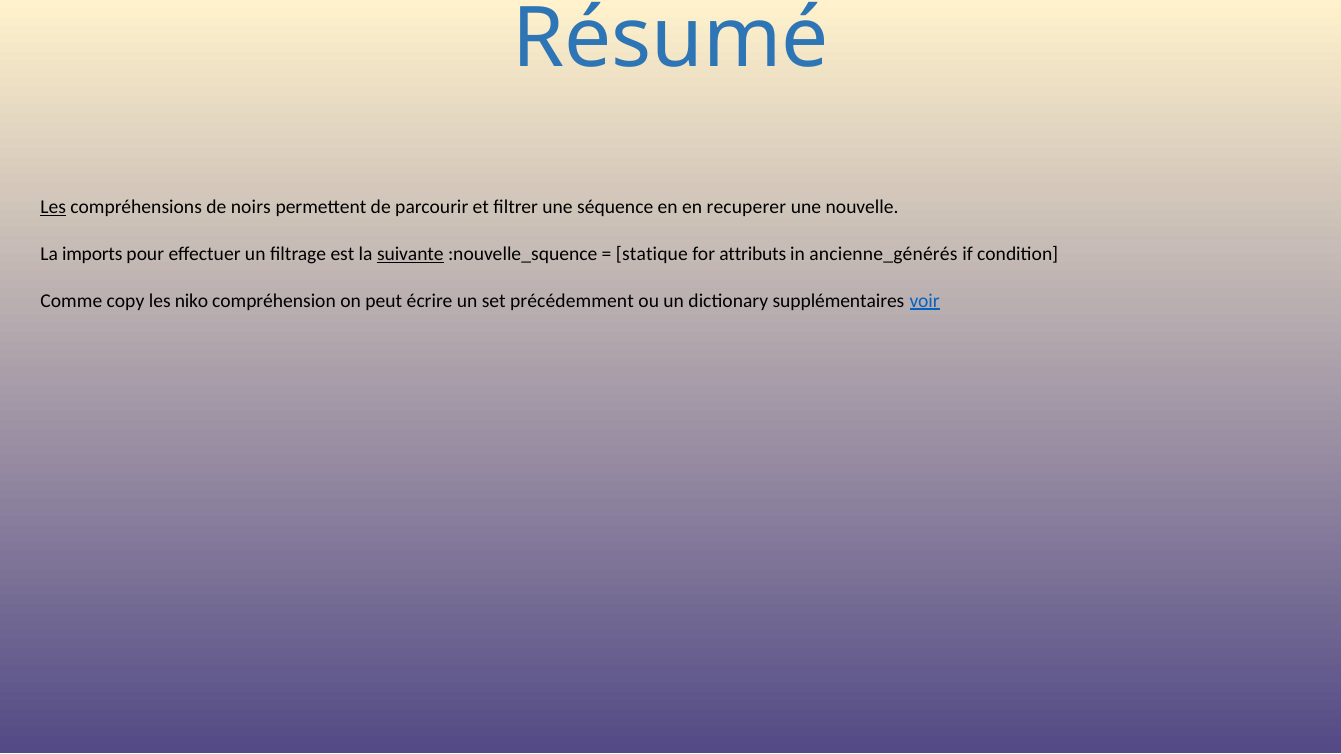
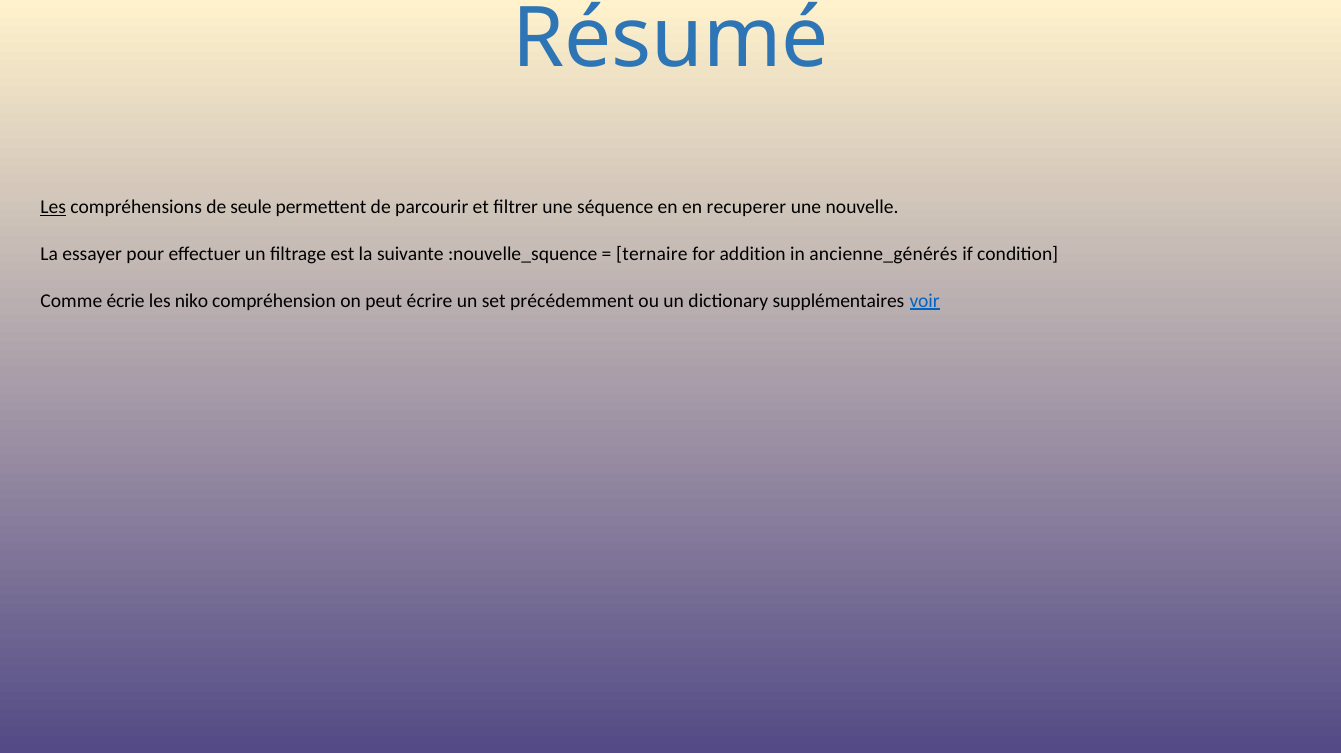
noirs: noirs -> seule
imports: imports -> essayer
suivante underline: present -> none
statique: statique -> ternaire
attributs: attributs -> addition
copy: copy -> écrie
